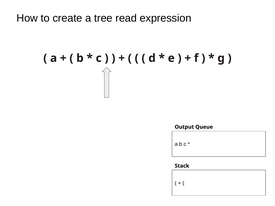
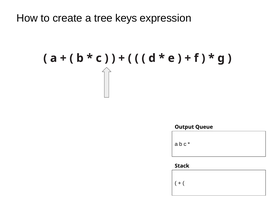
read: read -> keys
